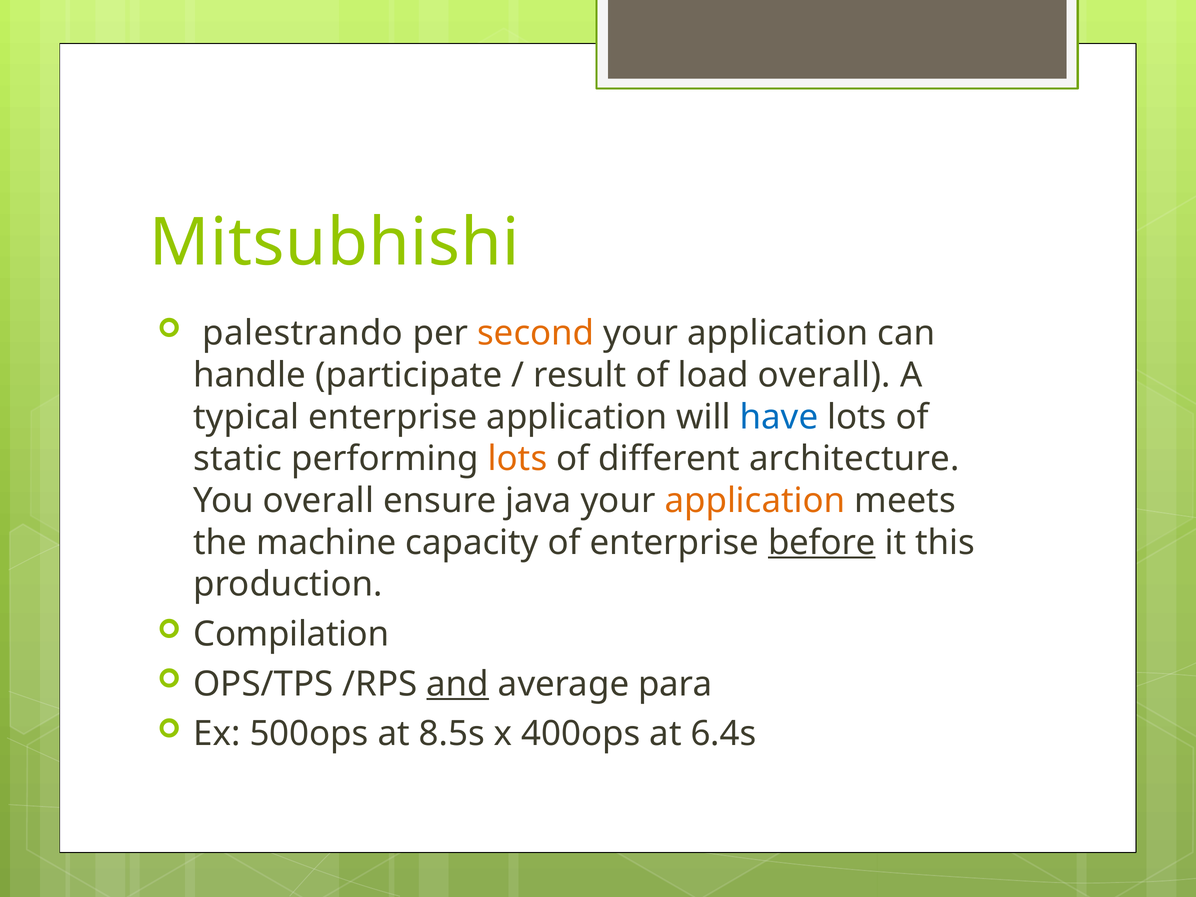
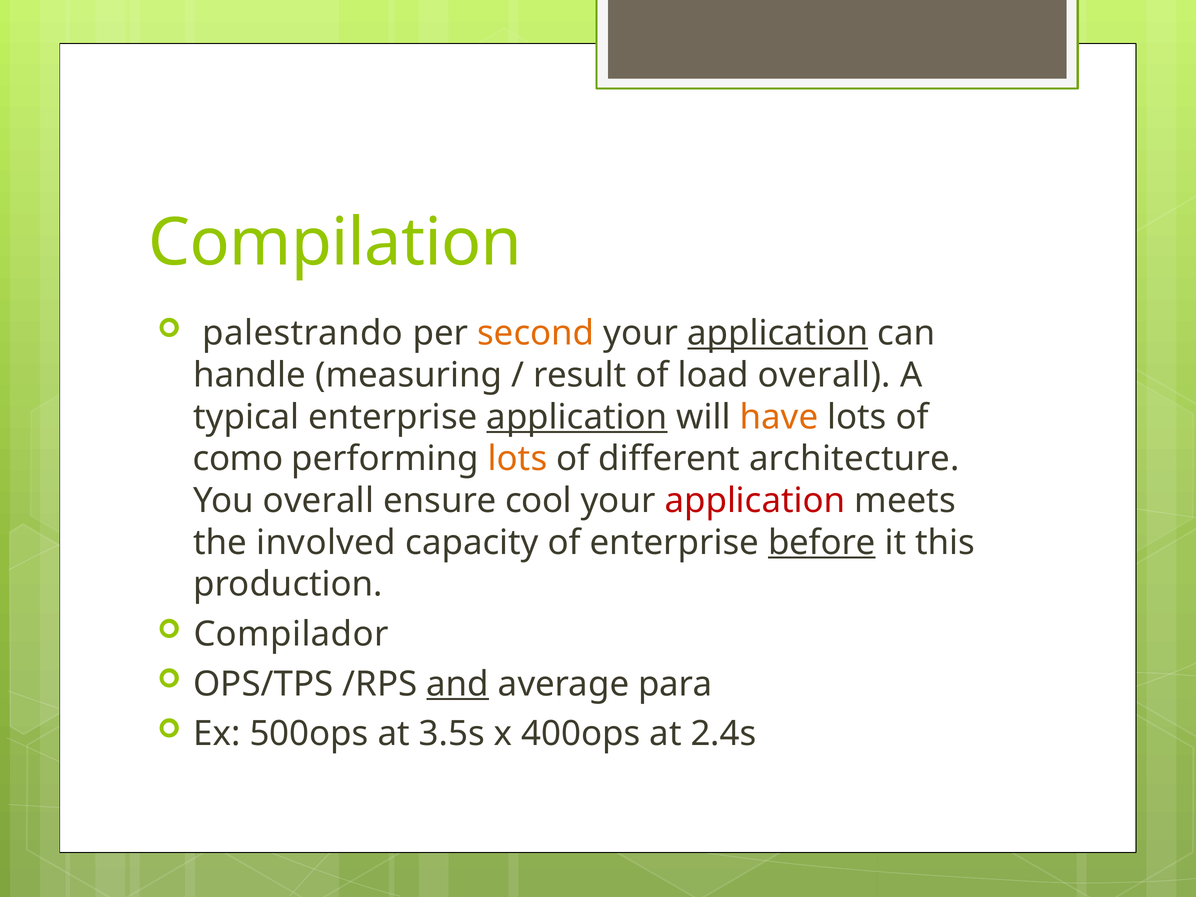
Mitsubhishi: Mitsubhishi -> Compilation
application at (778, 333) underline: none -> present
participate: participate -> measuring
application at (577, 417) underline: none -> present
have colour: blue -> orange
static: static -> como
java: java -> cool
application at (755, 501) colour: orange -> red
machine: machine -> involved
Compilation: Compilation -> Compilador
8.5s: 8.5s -> 3.5s
6.4s: 6.4s -> 2.4s
